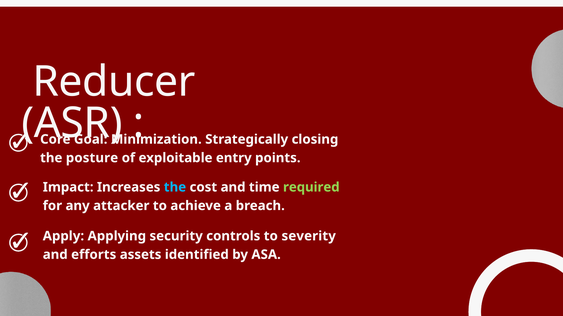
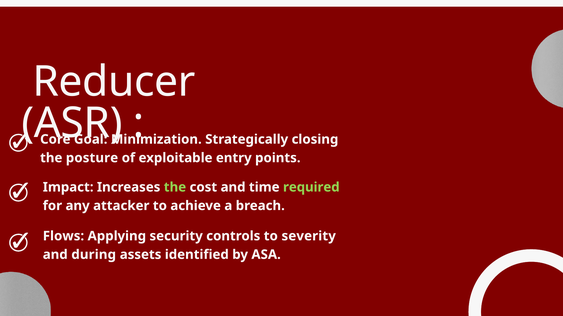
the at (175, 188) colour: light blue -> light green
Apply: Apply -> Flows
efforts: efforts -> during
